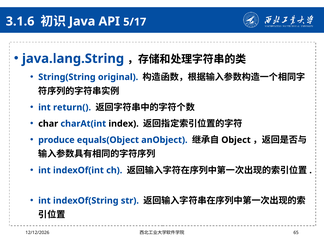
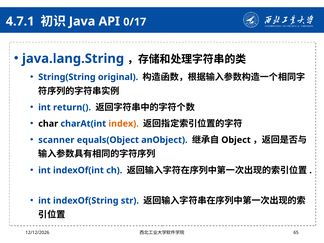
3.1.6: 3.1.6 -> 4.7.1
5/17: 5/17 -> 0/17
index colour: black -> orange
produce: produce -> scanner
